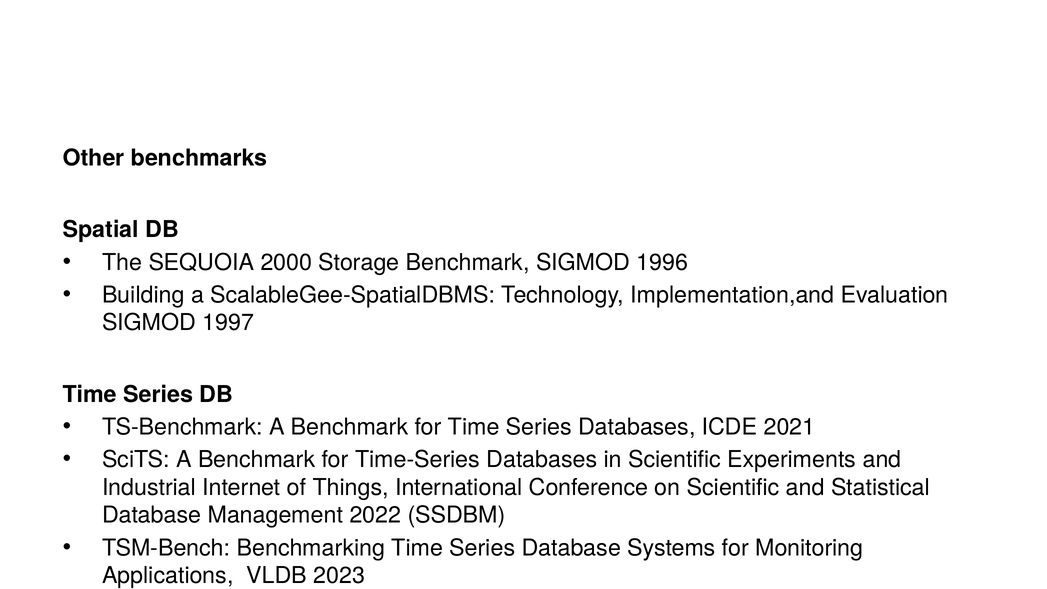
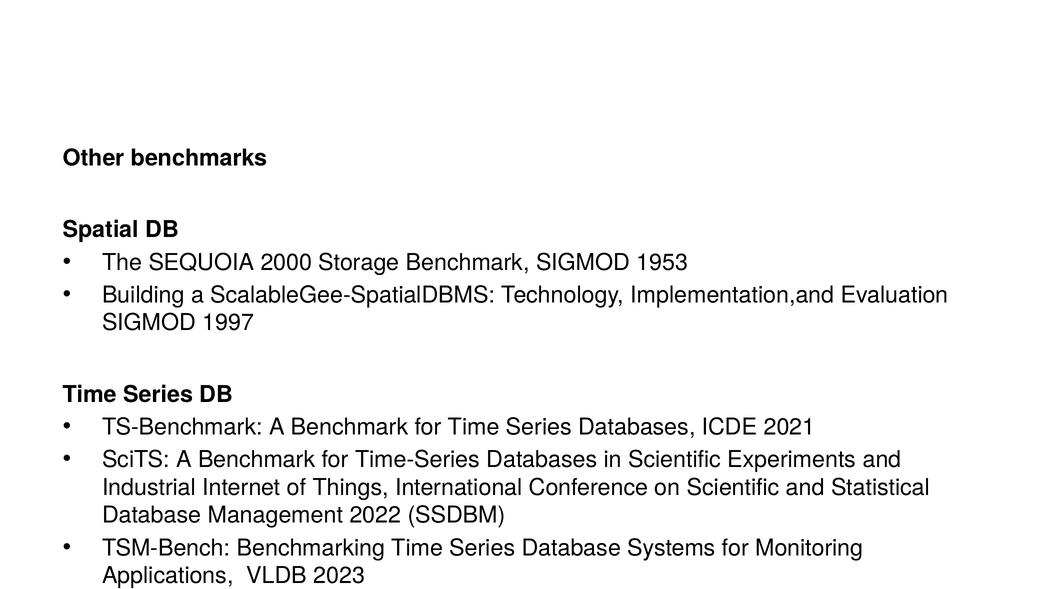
1996: 1996 -> 1953
